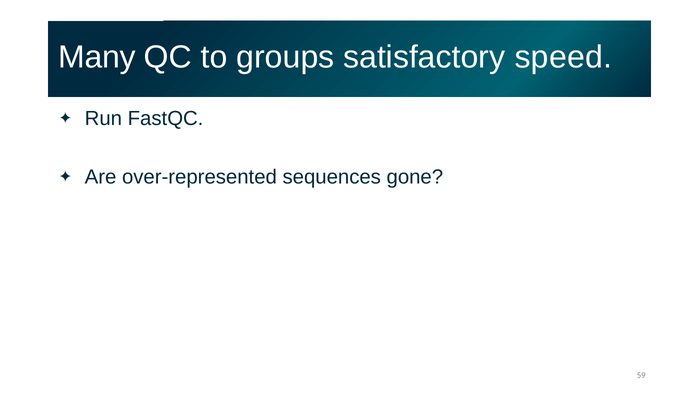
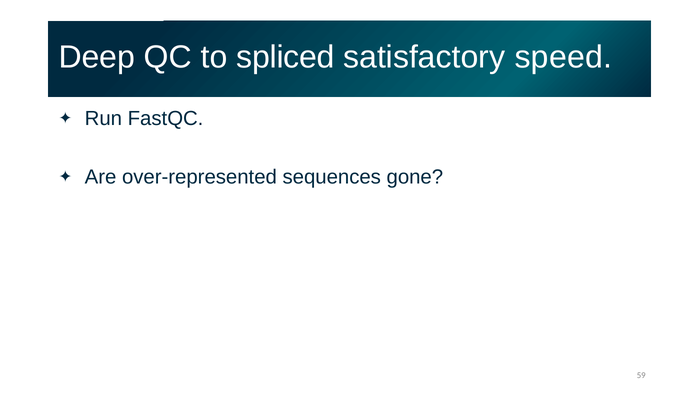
Many: Many -> Deep
groups: groups -> spliced
